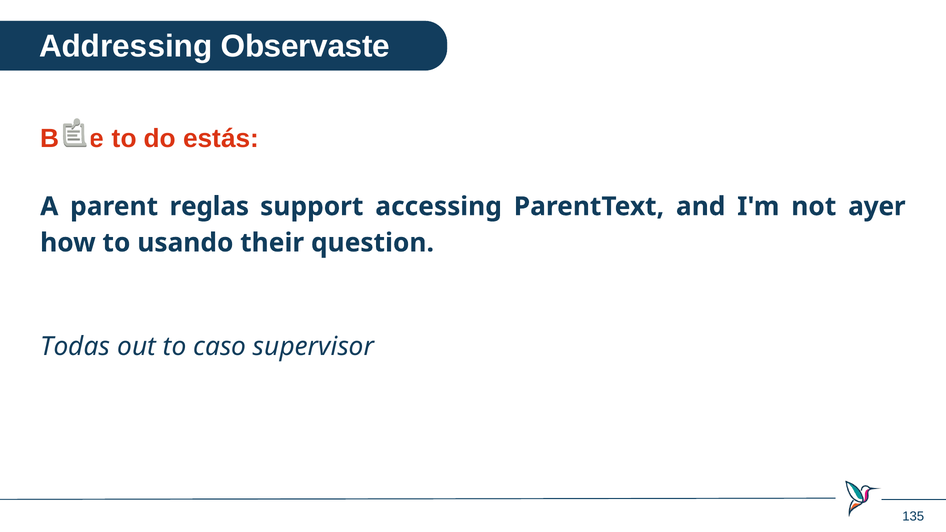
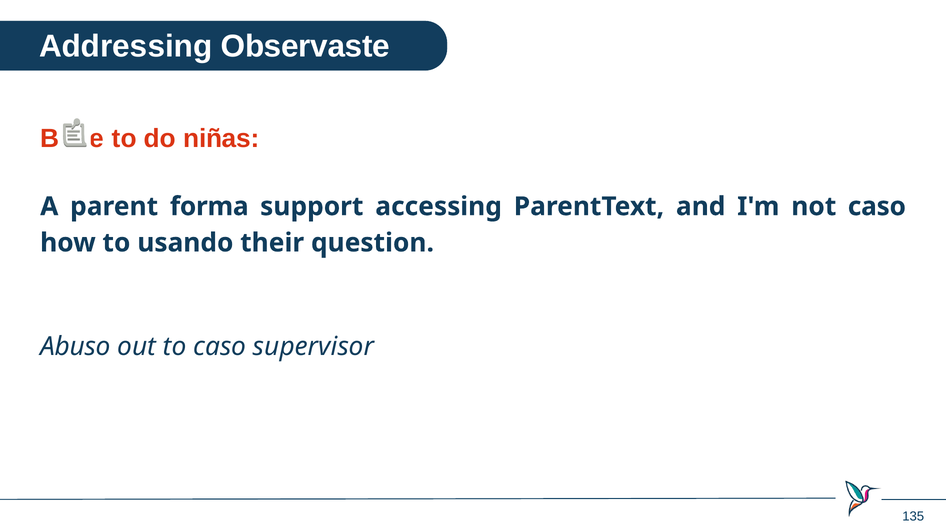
estás: estás -> niñas
reglas: reglas -> forma
not ayer: ayer -> caso
Todas: Todas -> Abuso
